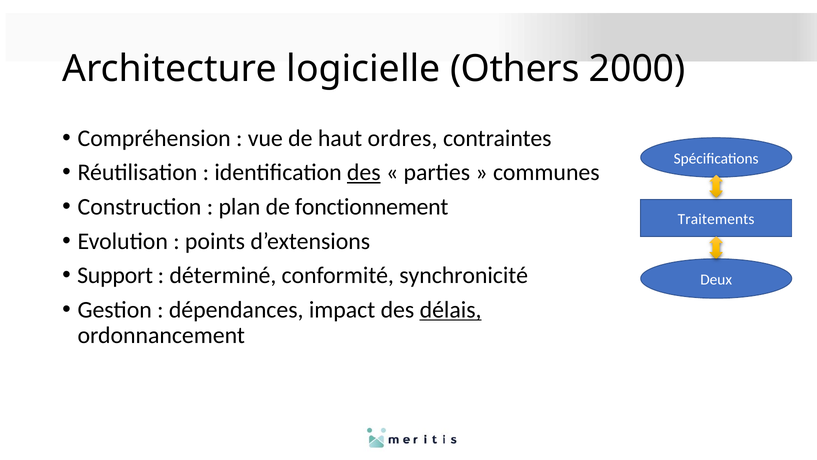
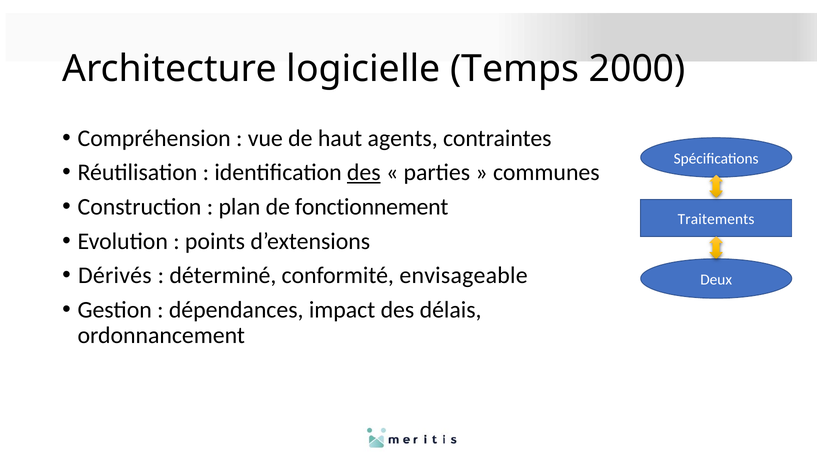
Others: Others -> Temps
ordres: ordres -> agents
Support: Support -> Dérivés
synchronicité: synchronicité -> envisageable
délais underline: present -> none
